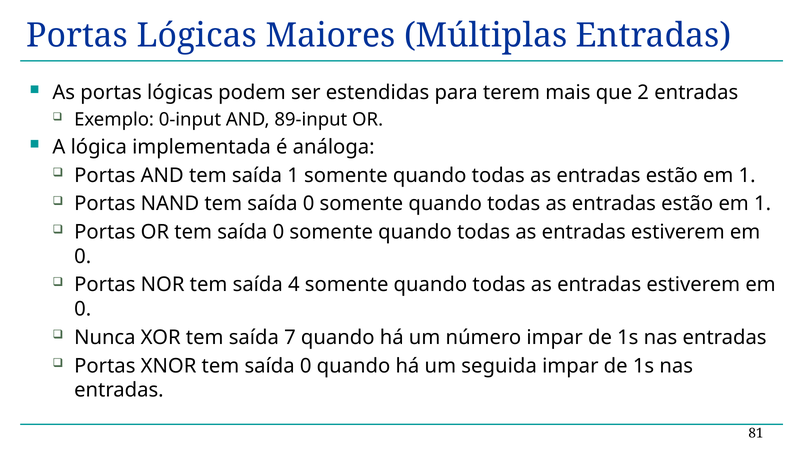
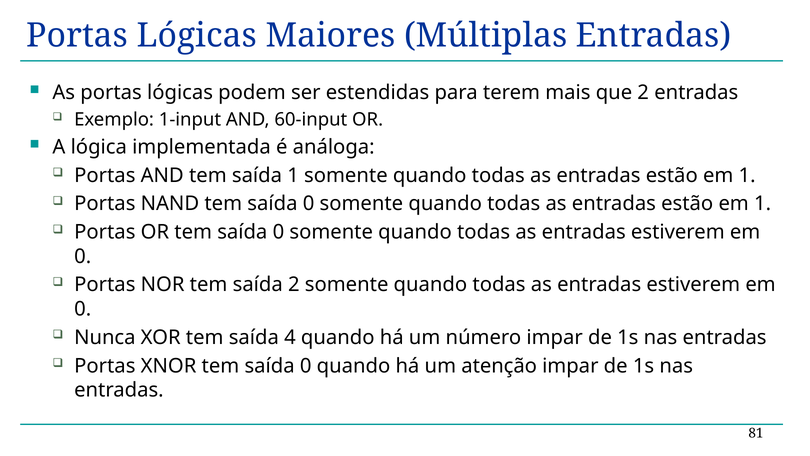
0-input: 0-input -> 1-input
89-input: 89-input -> 60-input
saída 4: 4 -> 2
7: 7 -> 4
seguida: seguida -> atenção
